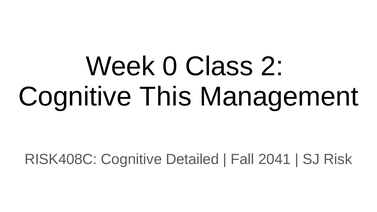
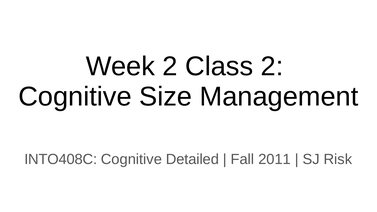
Week 0: 0 -> 2
This: This -> Size
RISK408C: RISK408C -> INTO408C
2041: 2041 -> 2011
